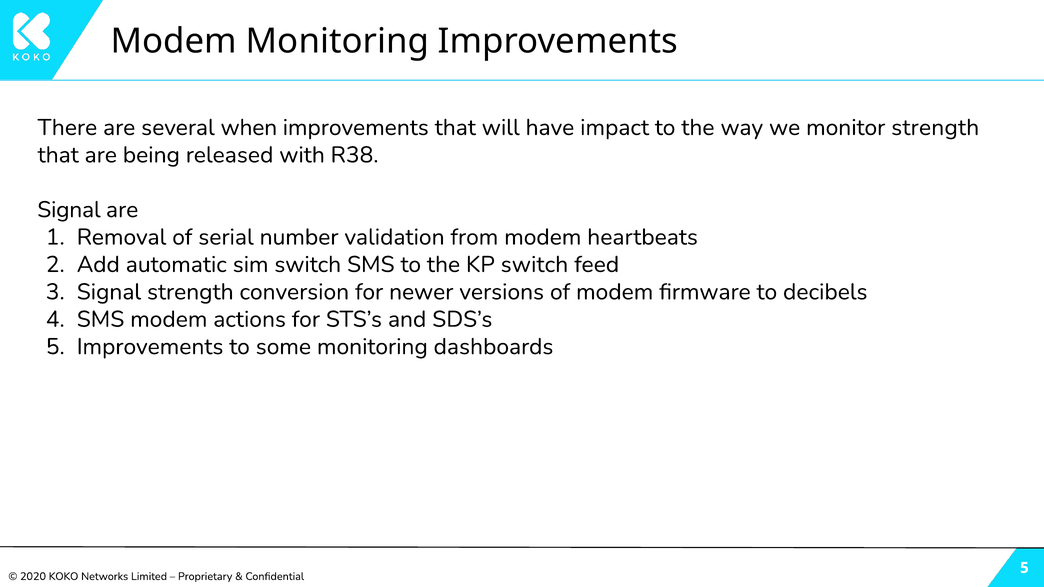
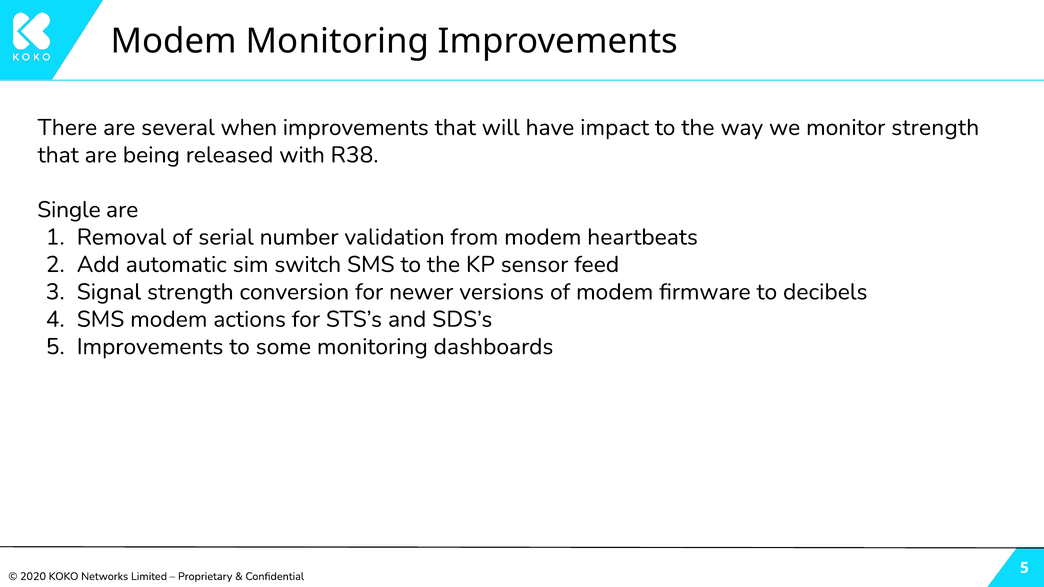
Signal at (69, 210): Signal -> Single
KP switch: switch -> sensor
